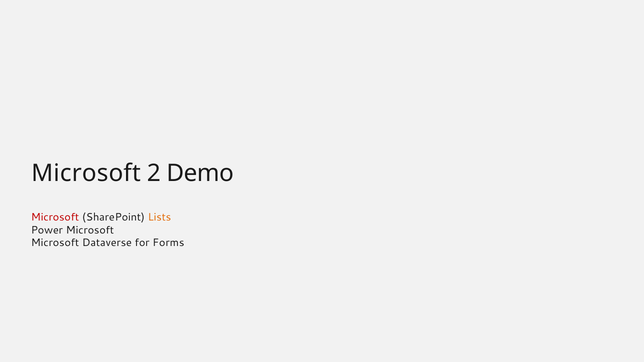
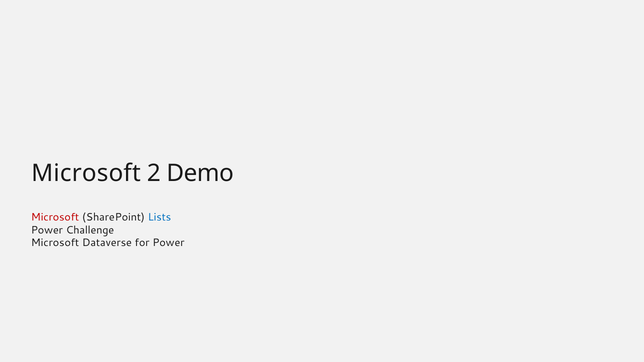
Lists colour: orange -> blue
Power Microsoft: Microsoft -> Challenge
for Forms: Forms -> Power
